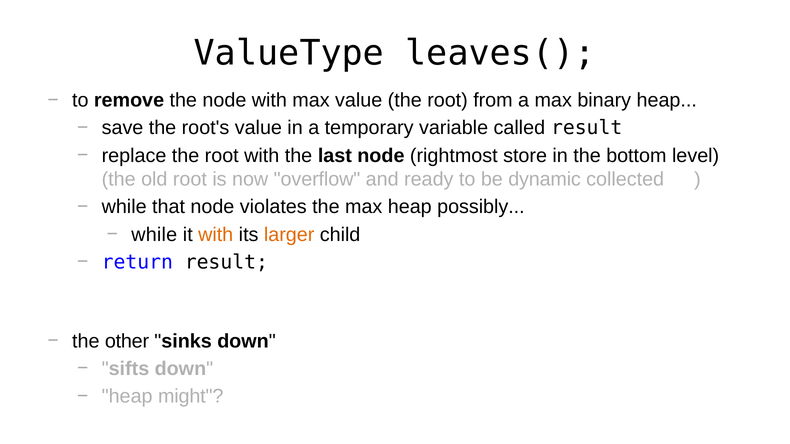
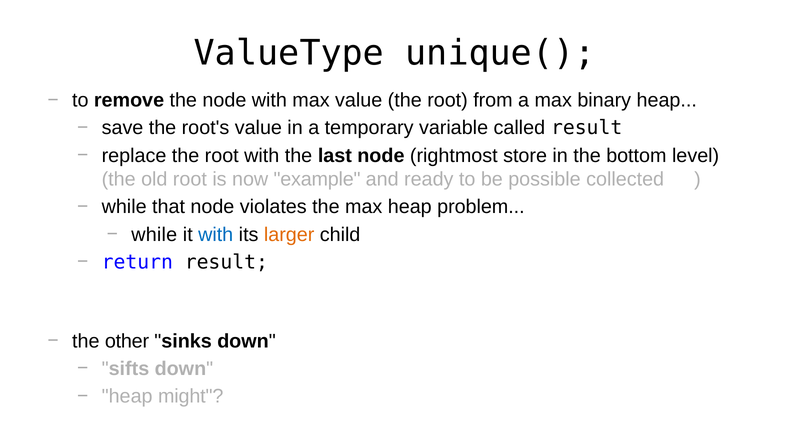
leaves(: leaves( -> unique(
overflow: overflow -> example
dynamic: dynamic -> possible
possibly: possibly -> problem
with at (216, 235) colour: orange -> blue
